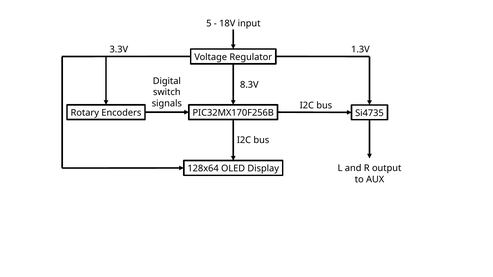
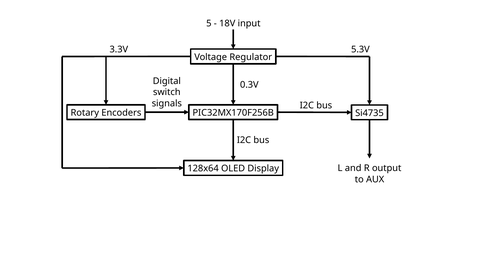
1.3V: 1.3V -> 5.3V
8.3V: 8.3V -> 0.3V
